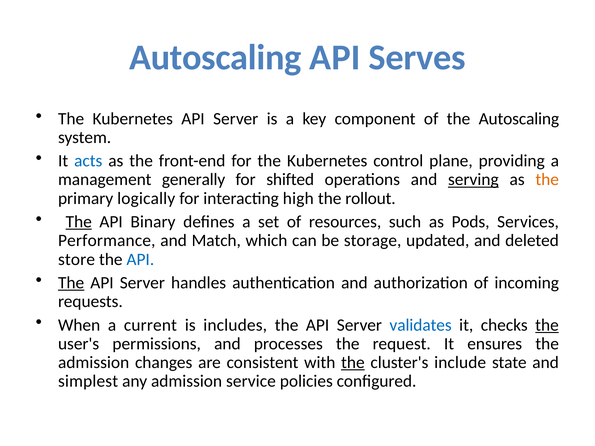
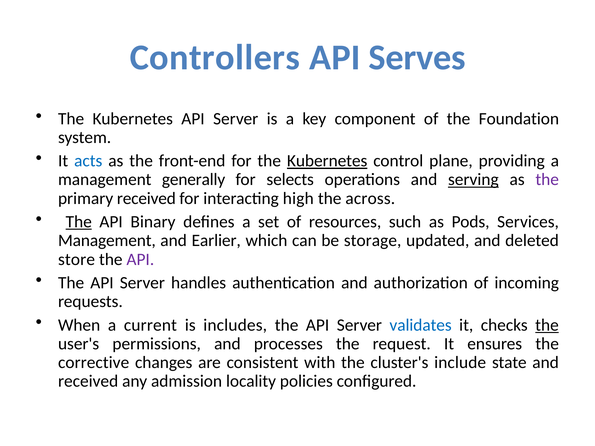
Autoscaling at (215, 58): Autoscaling -> Controllers
the Autoscaling: Autoscaling -> Foundation
Kubernetes at (327, 161) underline: none -> present
shifted: shifted -> selects
the at (547, 180) colour: orange -> purple
primary logically: logically -> received
rollout: rollout -> across
Performance at (107, 241): Performance -> Management
Match: Match -> Earlier
API at (140, 259) colour: blue -> purple
The at (71, 283) underline: present -> none
admission at (94, 363): admission -> corrective
the at (353, 363) underline: present -> none
simplest at (88, 381): simplest -> received
service: service -> locality
